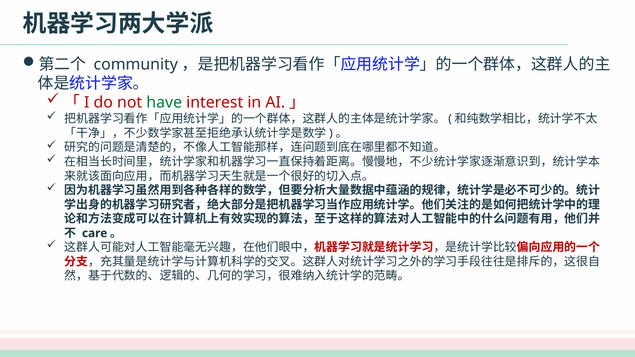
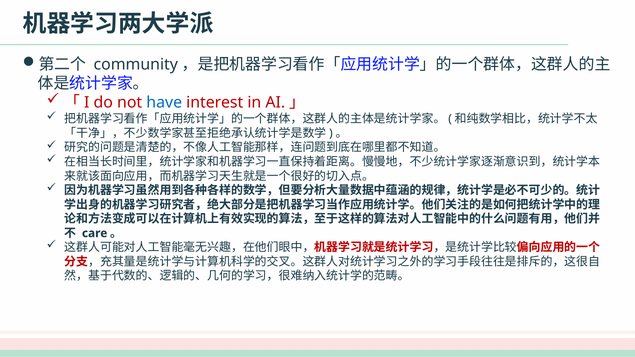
have colour: green -> blue
